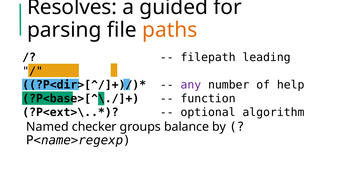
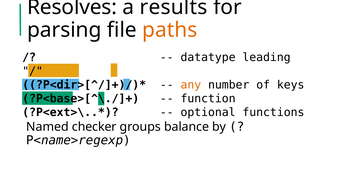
guided: guided -> results
filepath: filepath -> datatype
any colour: purple -> orange
help: help -> keys
algorithm: algorithm -> functions
